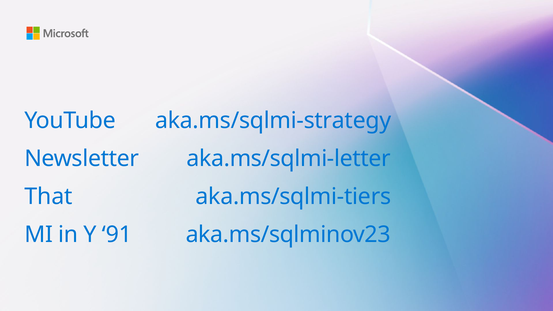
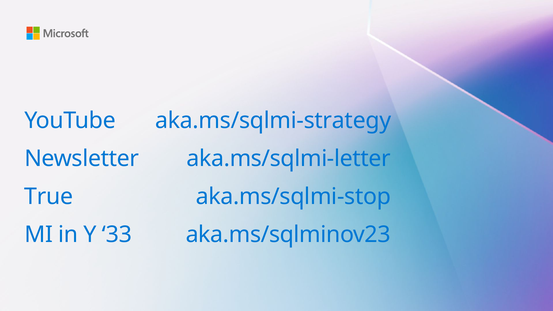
That: That -> True
aka.ms/sqlmi-tiers: aka.ms/sqlmi-tiers -> aka.ms/sqlmi-stop
91: 91 -> 33
